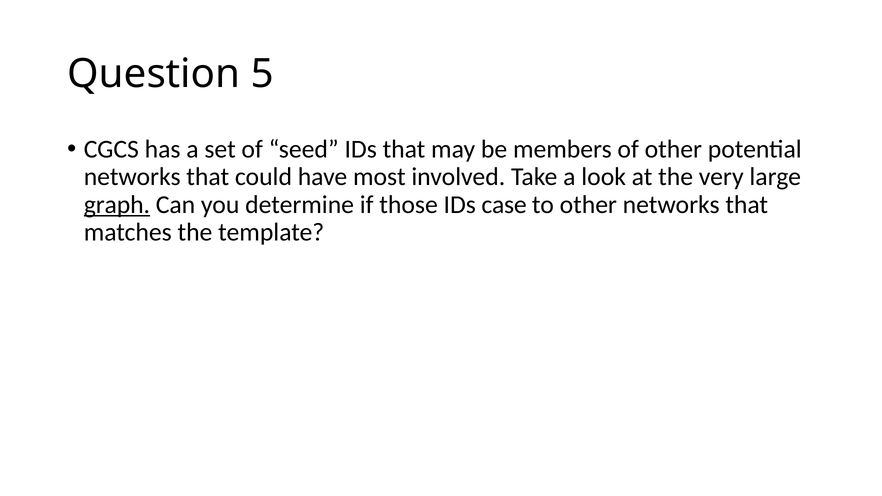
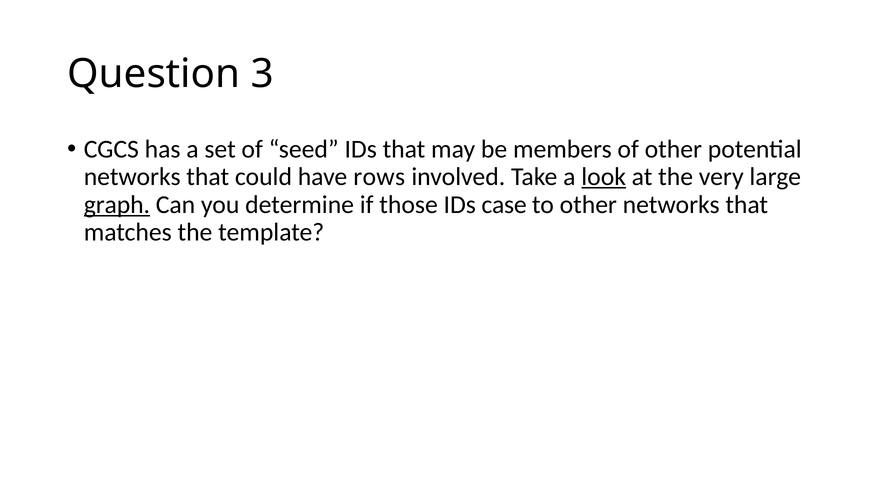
5: 5 -> 3
most: most -> rows
look underline: none -> present
